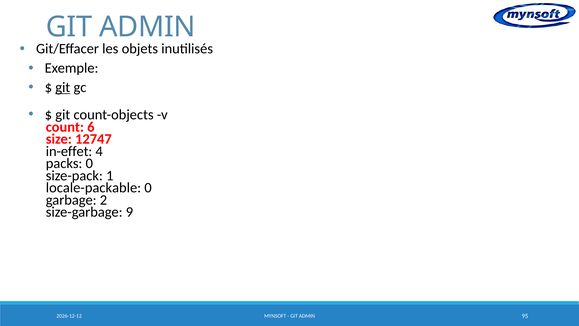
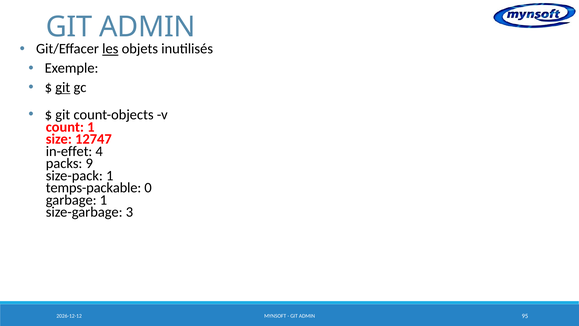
les underline: none -> present
count 6: 6 -> 1
packs 0: 0 -> 9
locale-packable: locale-packable -> temps-packable
garbage 2: 2 -> 1
9: 9 -> 3
